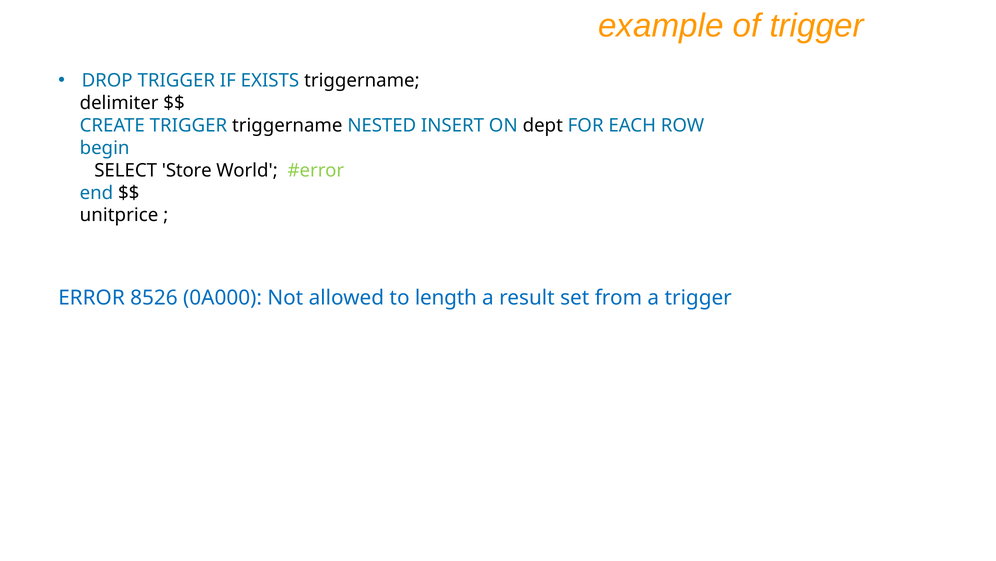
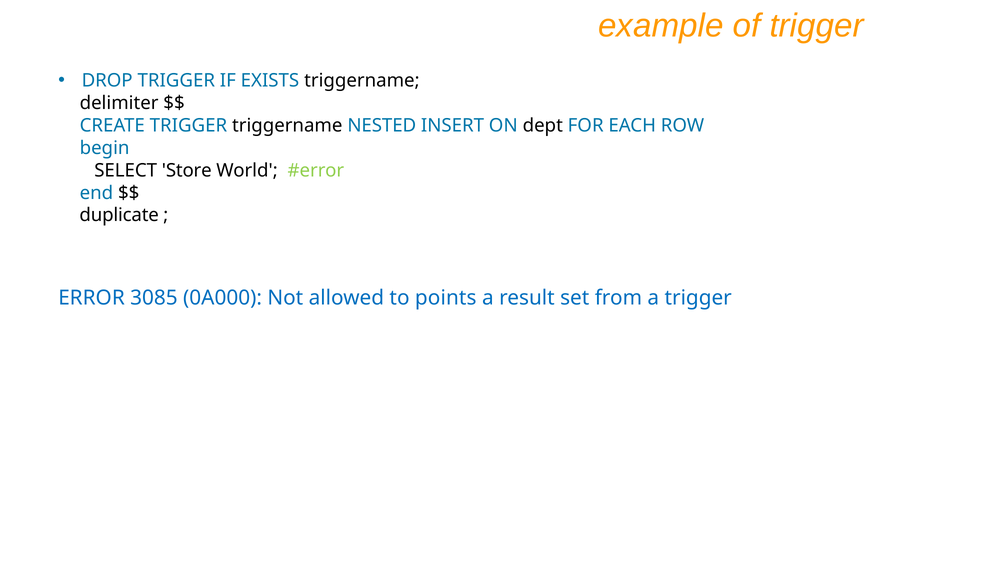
unitprice: unitprice -> duplicate
8526: 8526 -> 3085
length: length -> points
